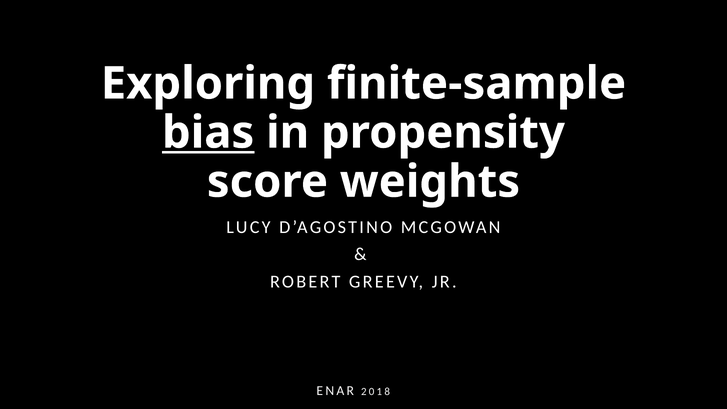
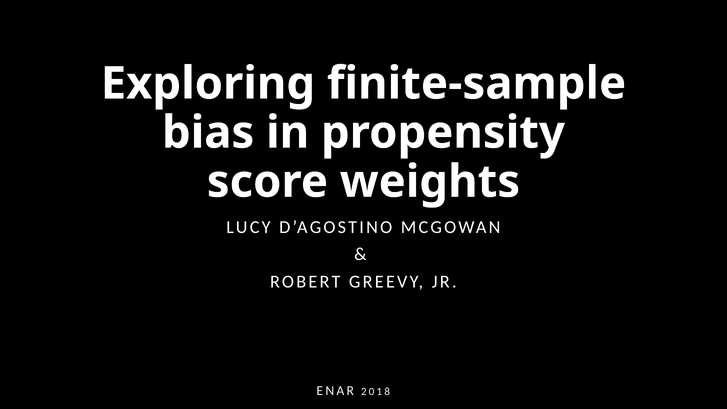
bias underline: present -> none
